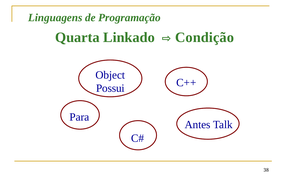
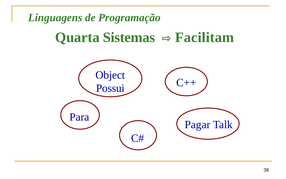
Linkado: Linkado -> Sistemas
Condição: Condição -> Facilitam
Antes: Antes -> Pagar
